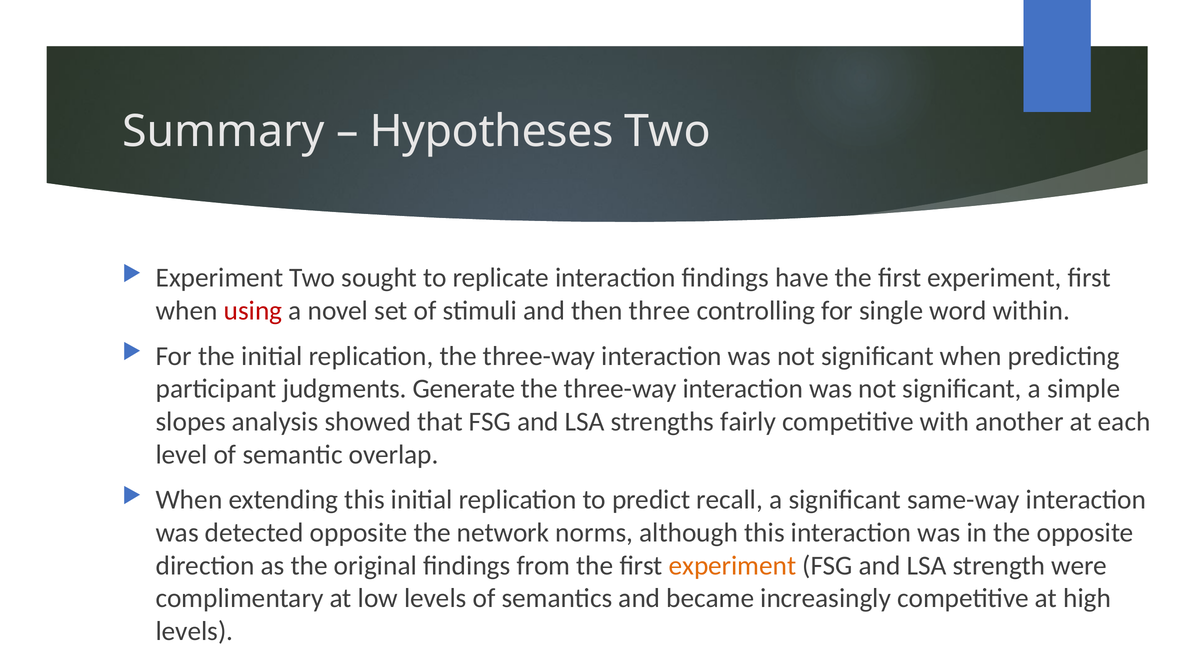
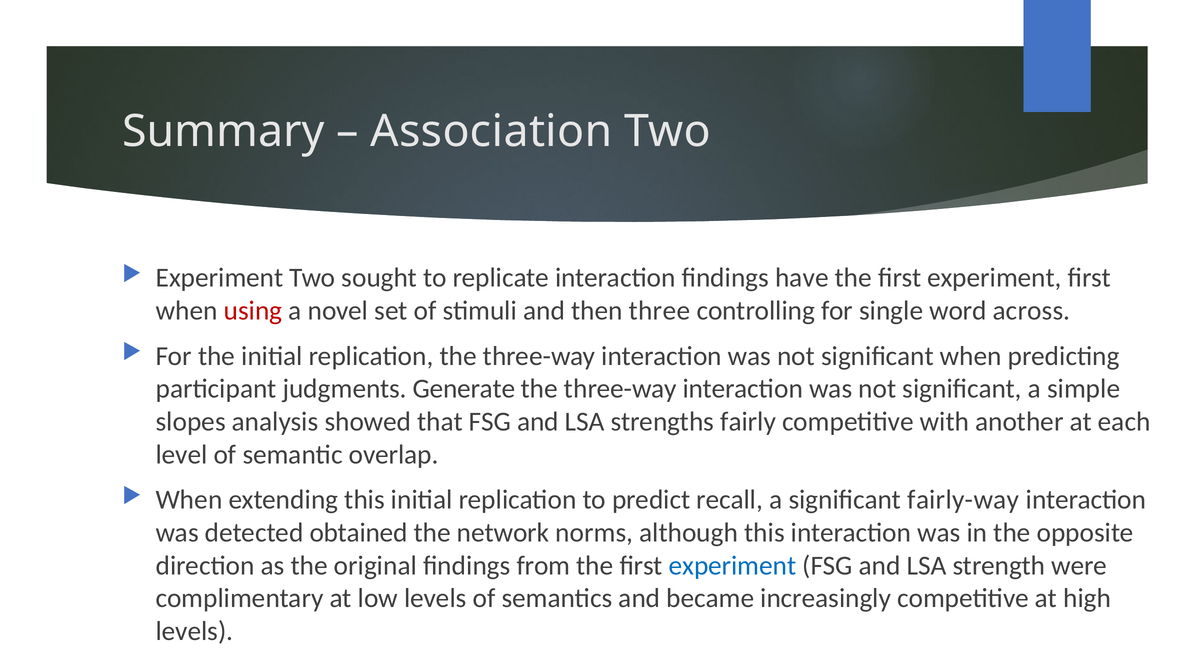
Hypotheses: Hypotheses -> Association
within: within -> across
same-way: same-way -> fairly-way
detected opposite: opposite -> obtained
experiment at (732, 566) colour: orange -> blue
